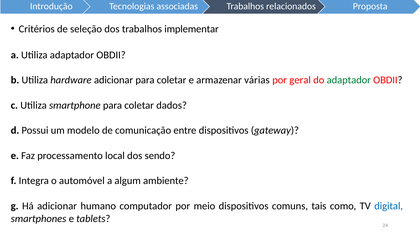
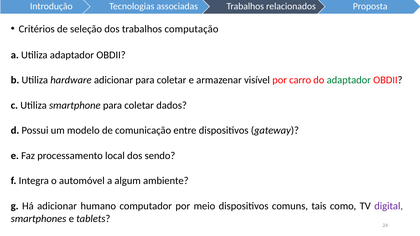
implementar: implementar -> computação
várias: várias -> visível
geral: geral -> carro
digital colour: blue -> purple
